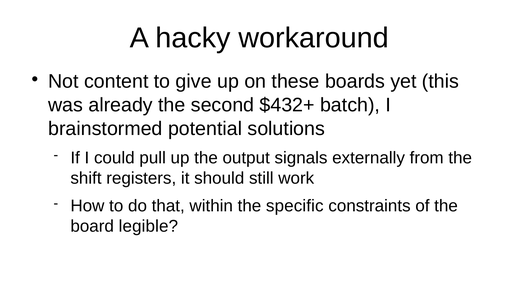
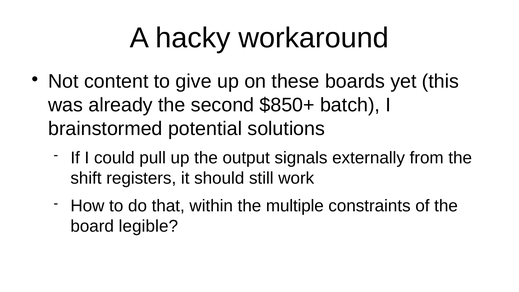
$432+: $432+ -> $850+
specific: specific -> multiple
